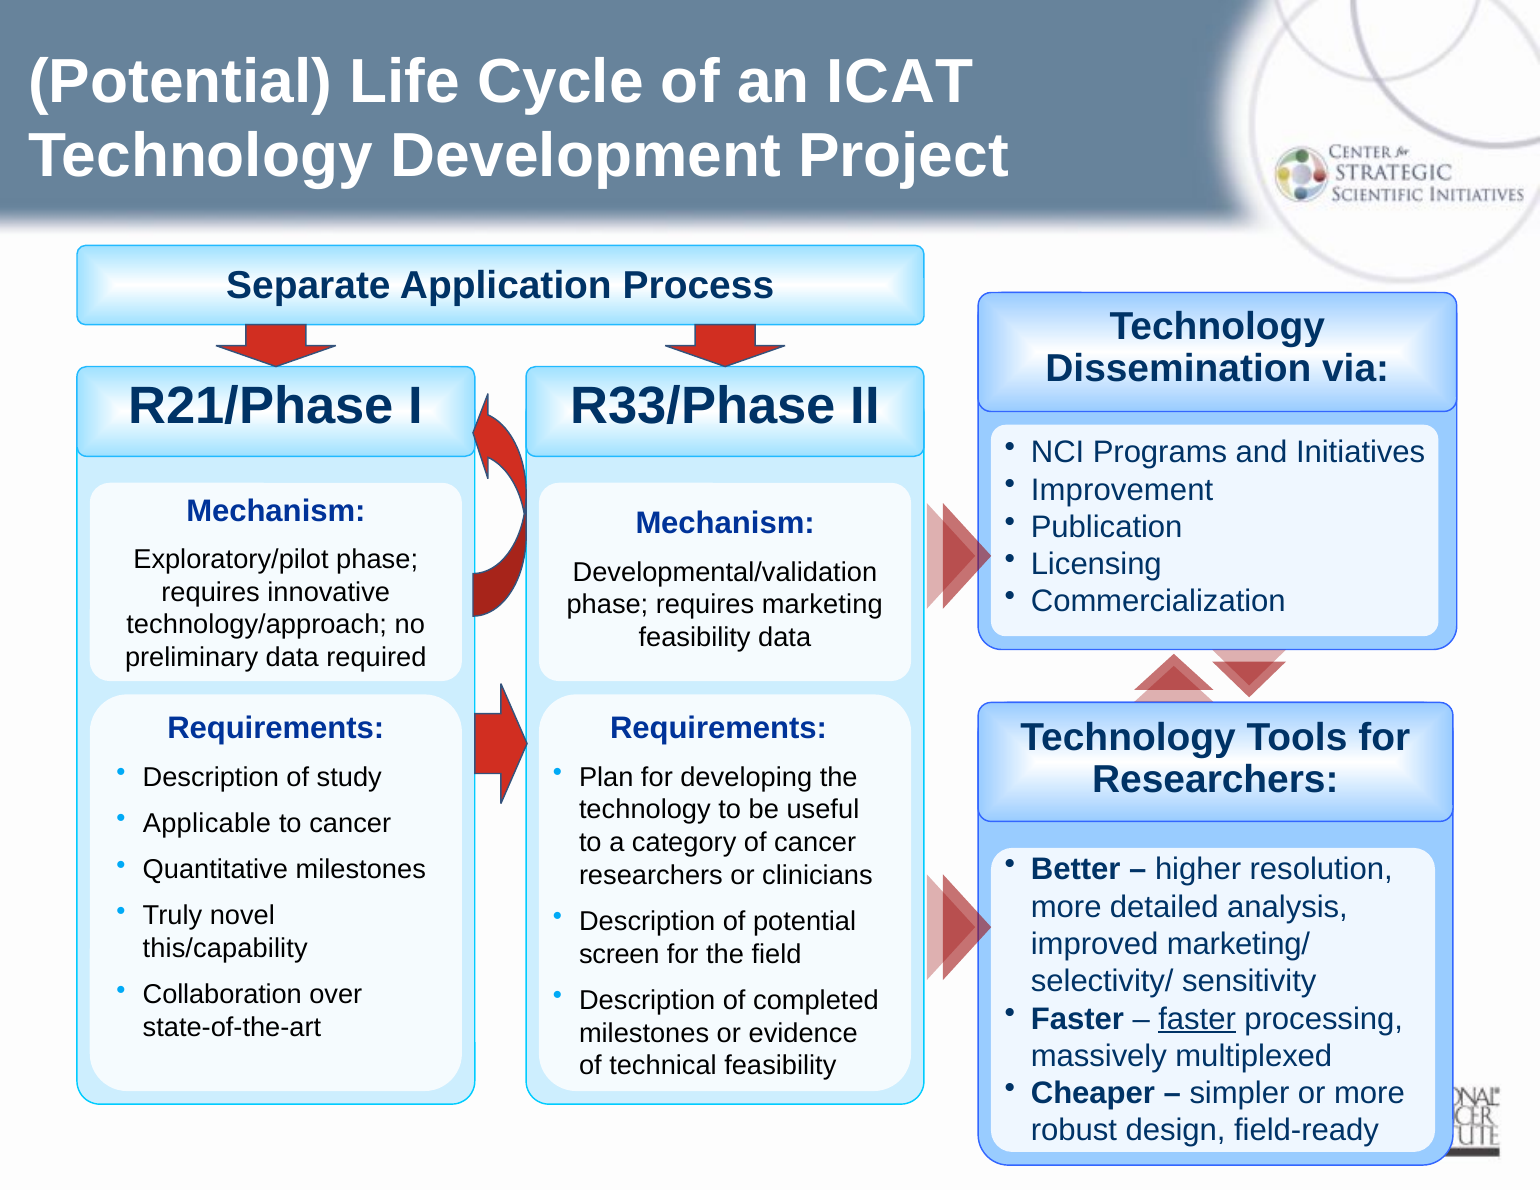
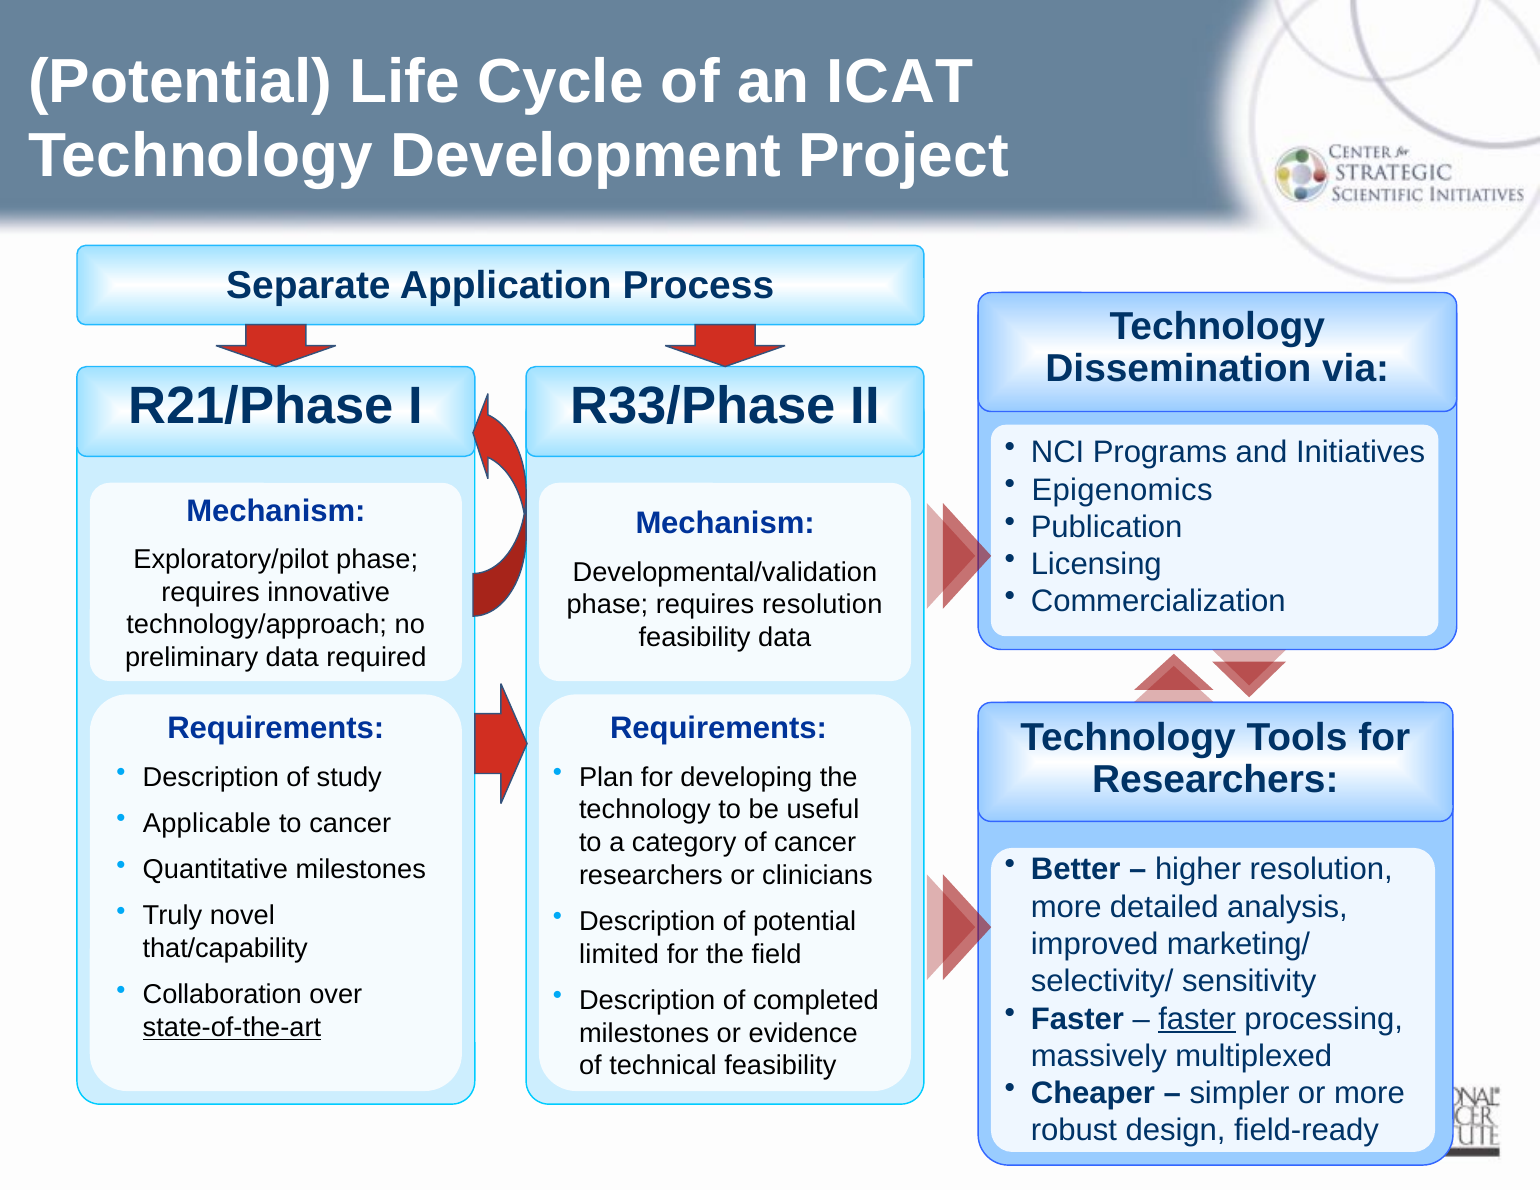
Improvement: Improvement -> Epigenomics
requires marketing: marketing -> resolution
this/capability: this/capability -> that/capability
screen: screen -> limited
state-of-the-art underline: none -> present
